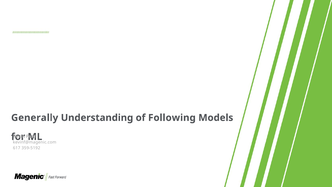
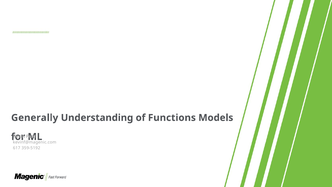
Following: Following -> Functions
